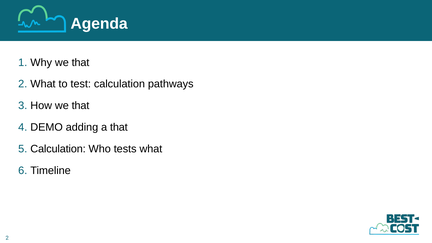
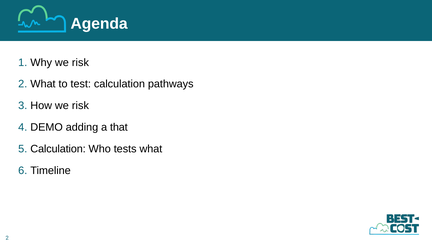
Why we that: that -> risk
How we that: that -> risk
